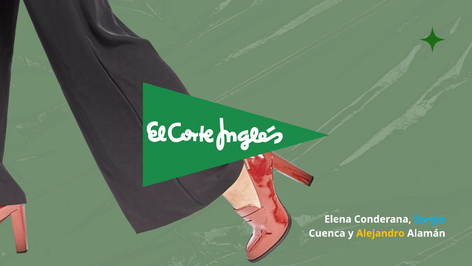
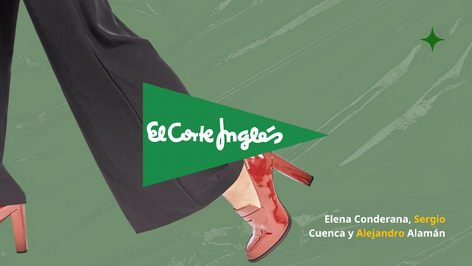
Sergio colour: light blue -> yellow
